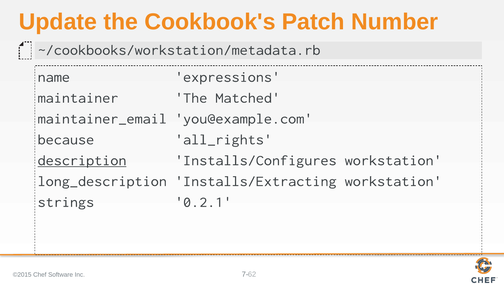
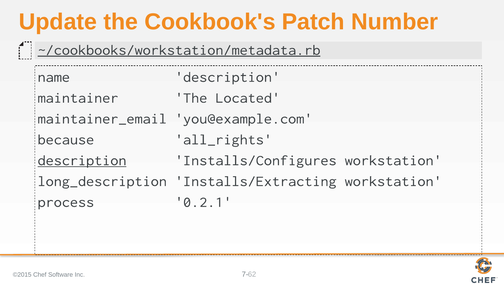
~/cookbooks/workstation/metadata.rb underline: none -> present
name expressions: expressions -> description
Matched: Matched -> Located
strings: strings -> process
